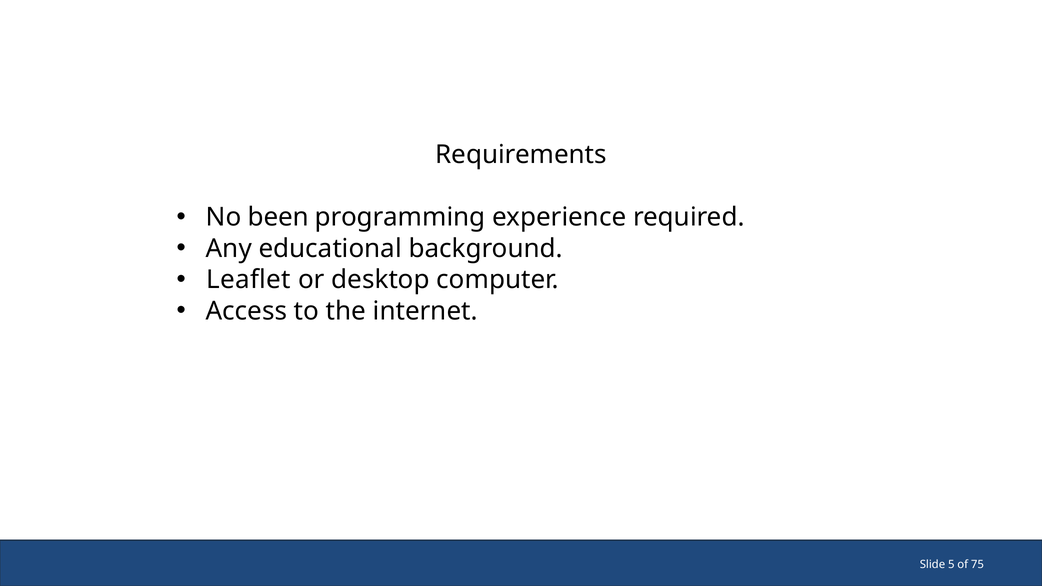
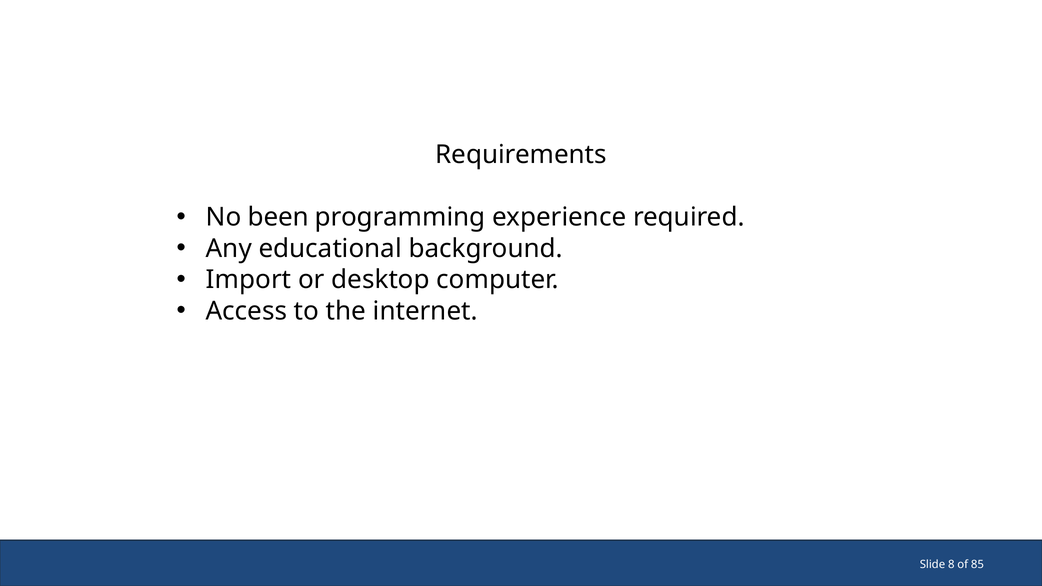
Leaflet: Leaflet -> Import
5: 5 -> 8
75: 75 -> 85
